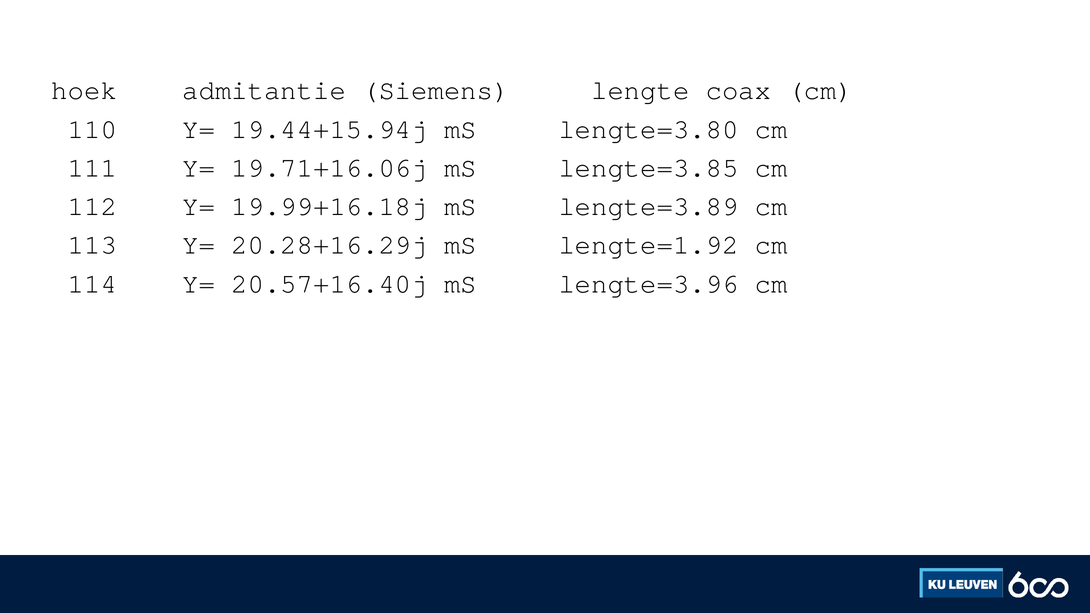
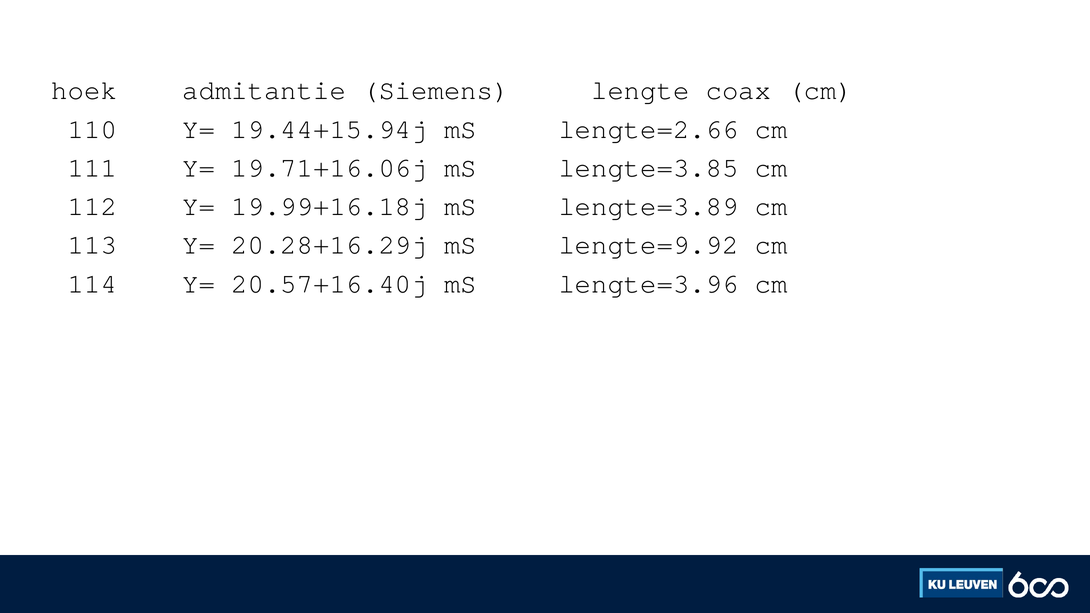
lengte=3.80: lengte=3.80 -> lengte=2.66
lengte=1.92: lengte=1.92 -> lengte=9.92
